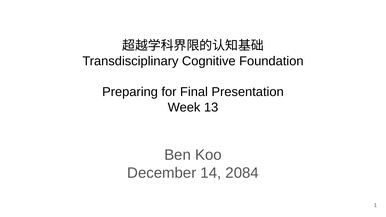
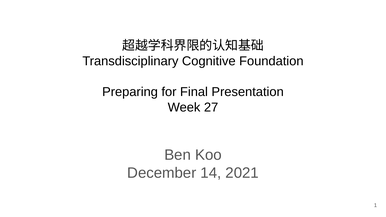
13: 13 -> 27
2084: 2084 -> 2021
